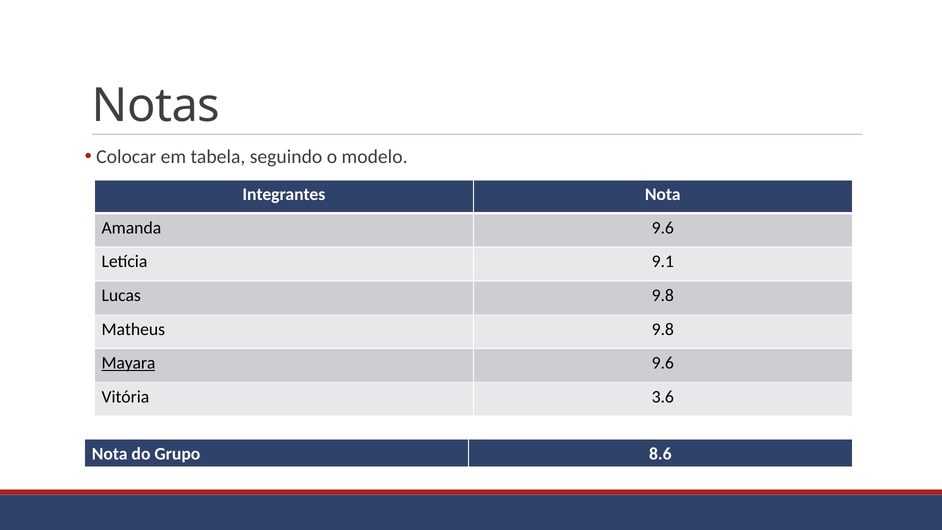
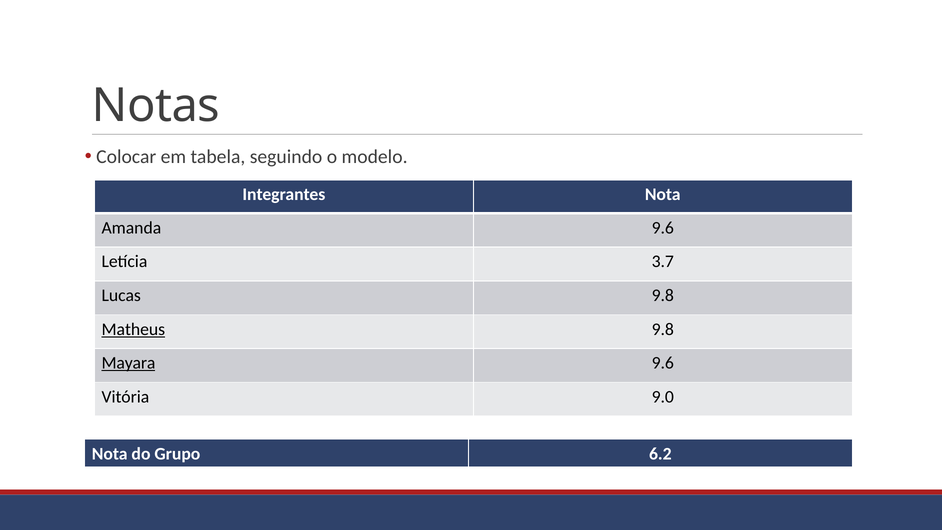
9.1: 9.1 -> 3.7
Matheus underline: none -> present
3.6: 3.6 -> 9.0
8.6: 8.6 -> 6.2
